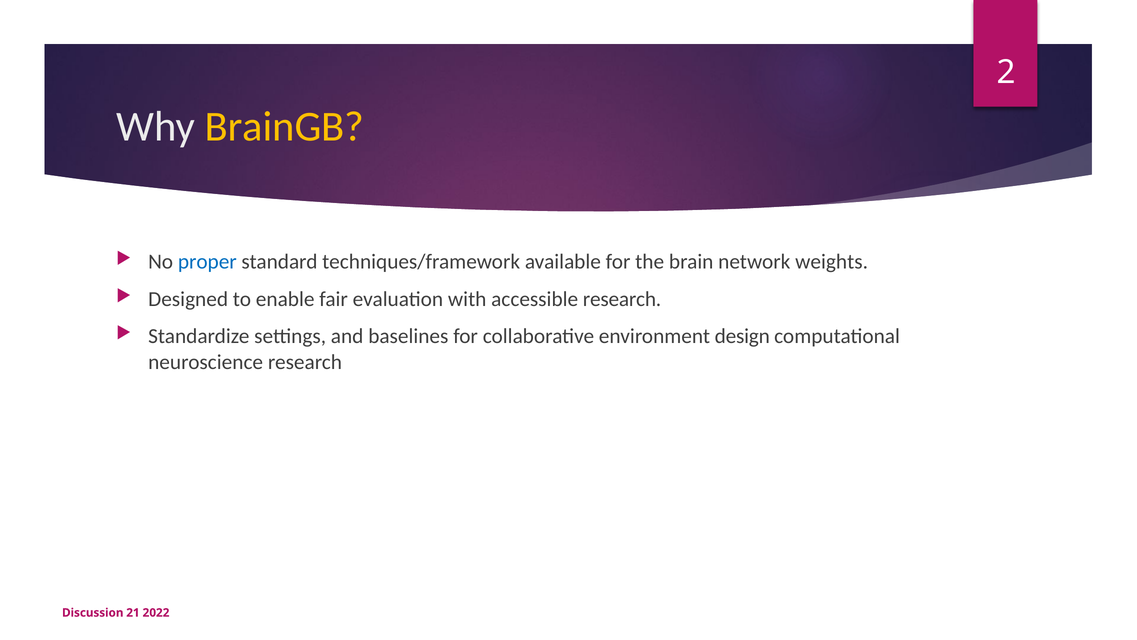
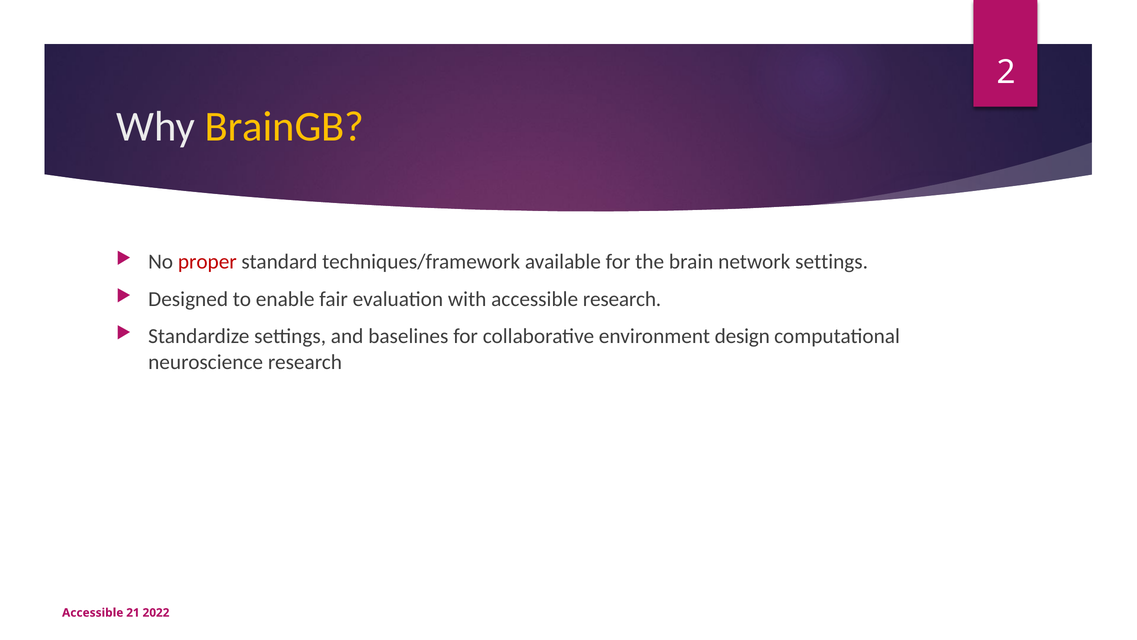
proper colour: blue -> red
network weights: weights -> settings
Discussion at (93, 612): Discussion -> Accessible
